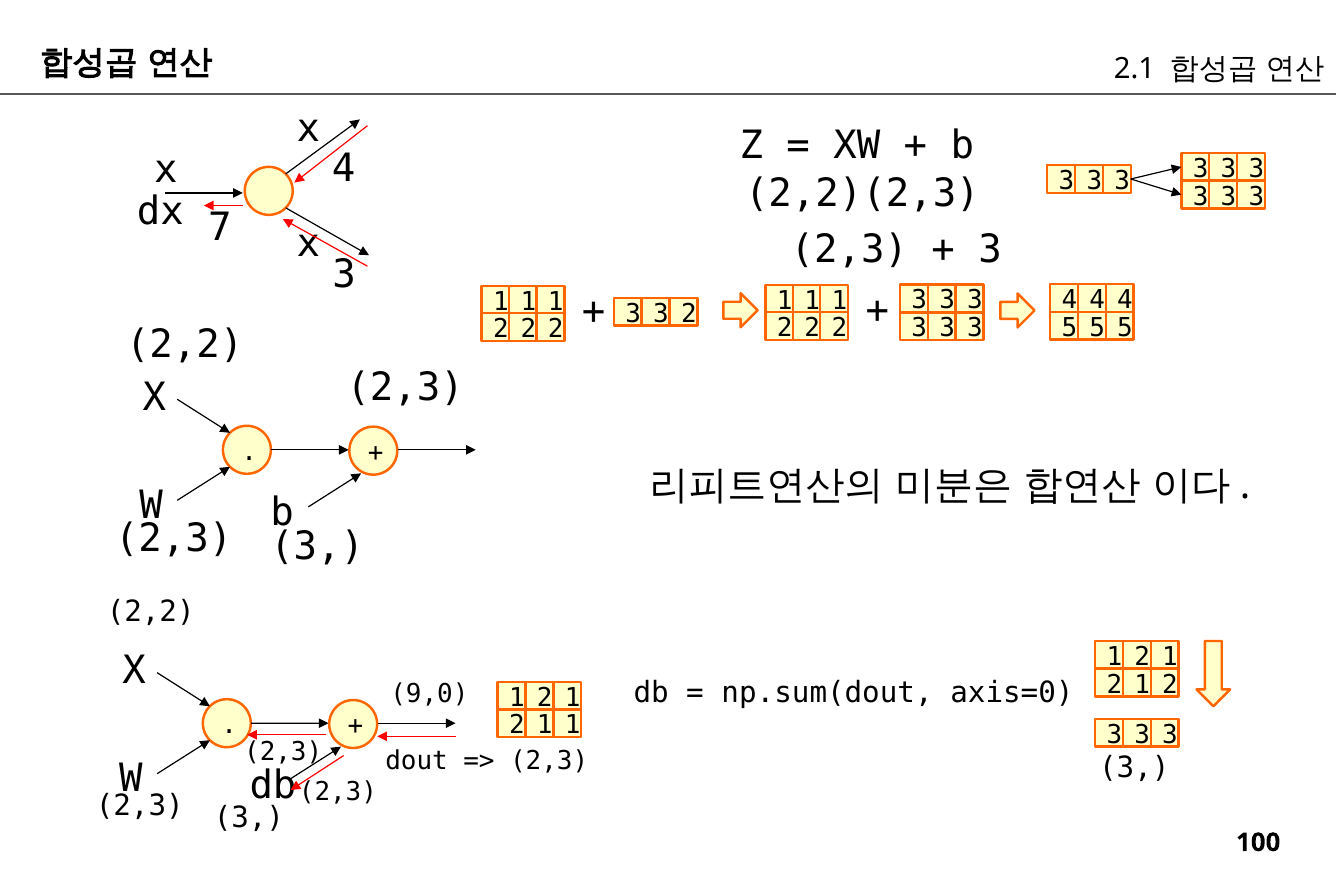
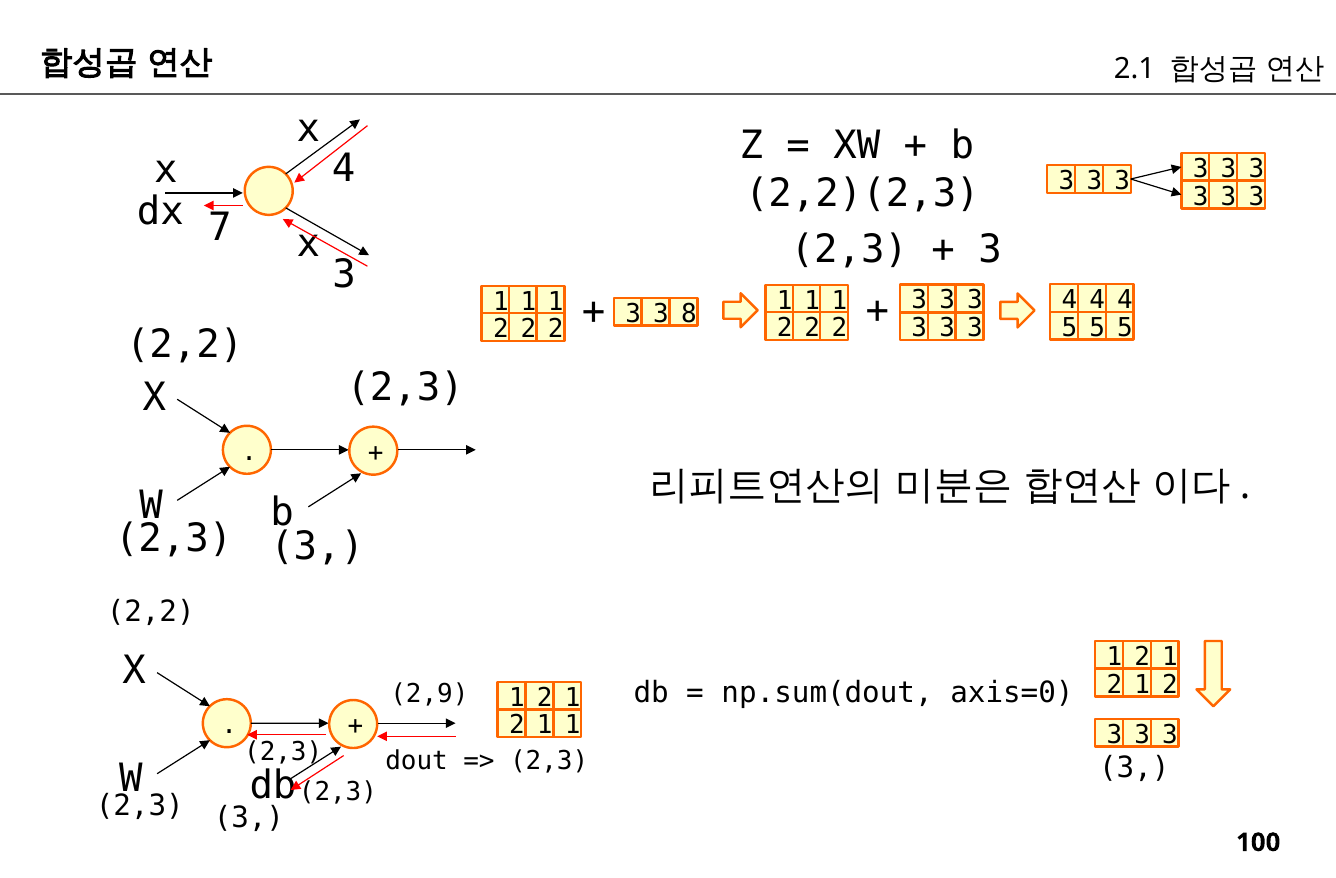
3 2: 2 -> 8
9,0: 9,0 -> 2,9
